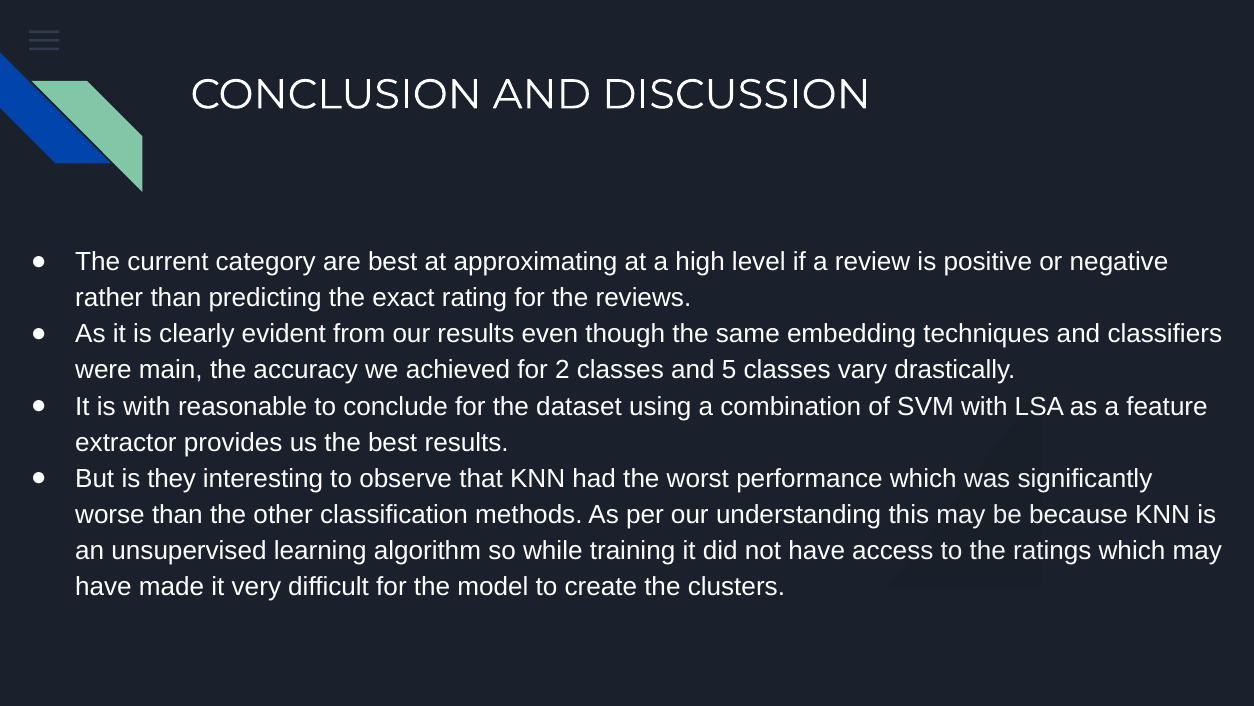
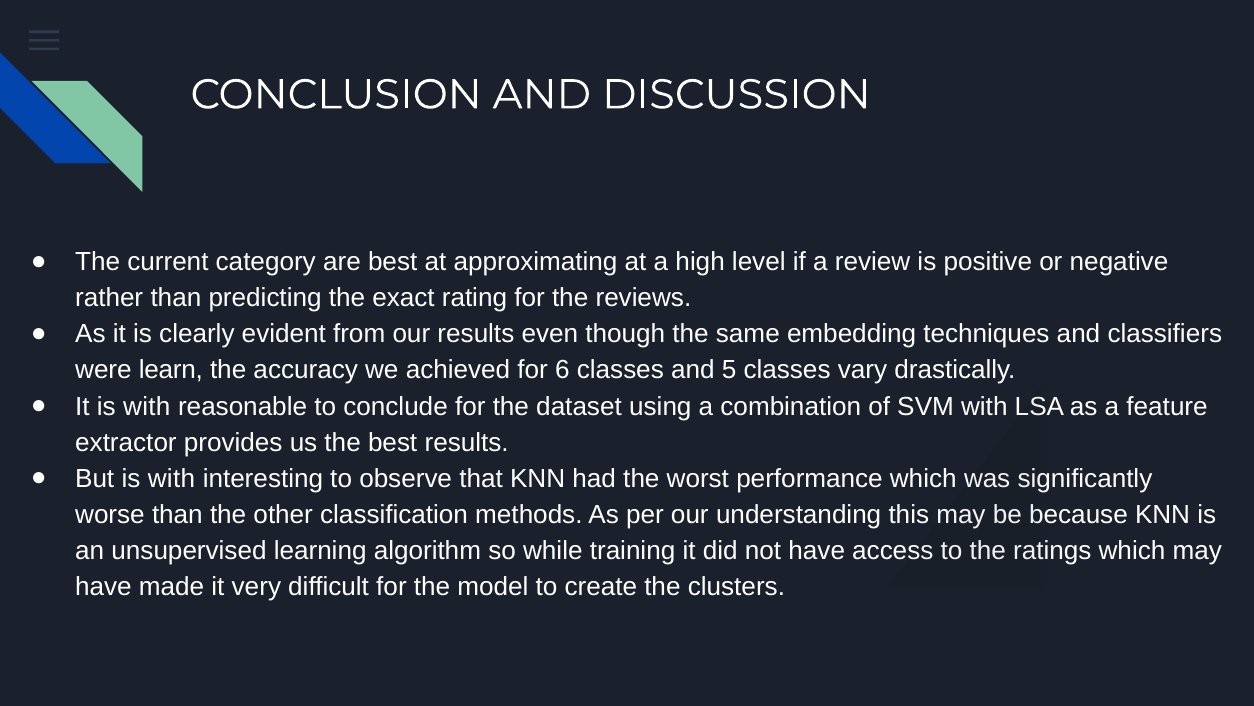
main: main -> learn
2: 2 -> 6
But is they: they -> with
